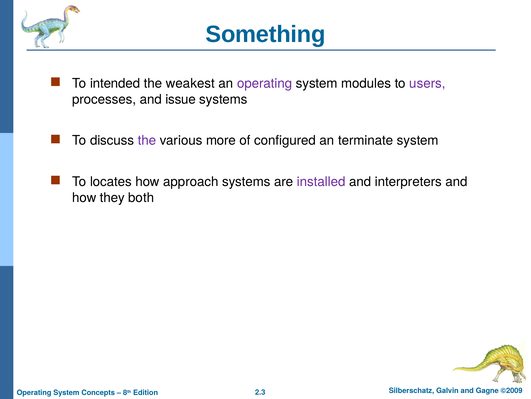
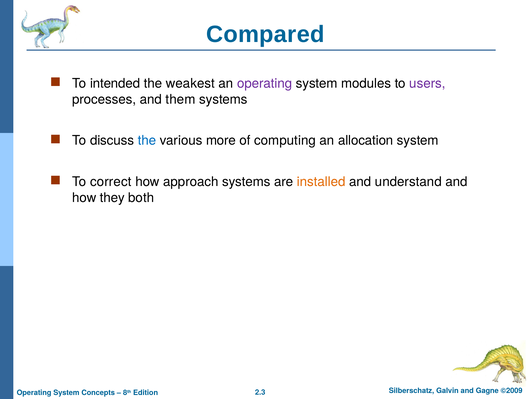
Something: Something -> Compared
issue: issue -> them
the at (147, 140) colour: purple -> blue
configured: configured -> computing
terminate: terminate -> allocation
locates: locates -> correct
installed colour: purple -> orange
interpreters: interpreters -> understand
